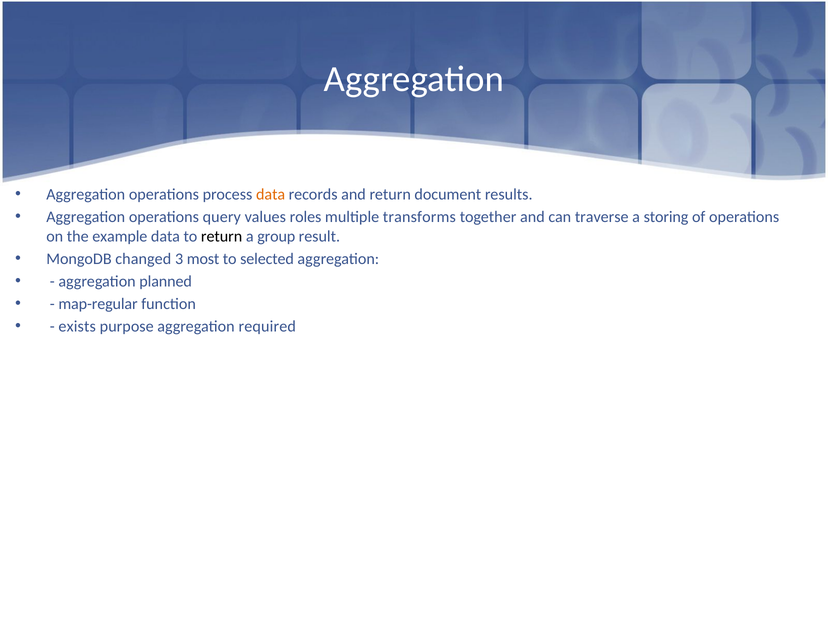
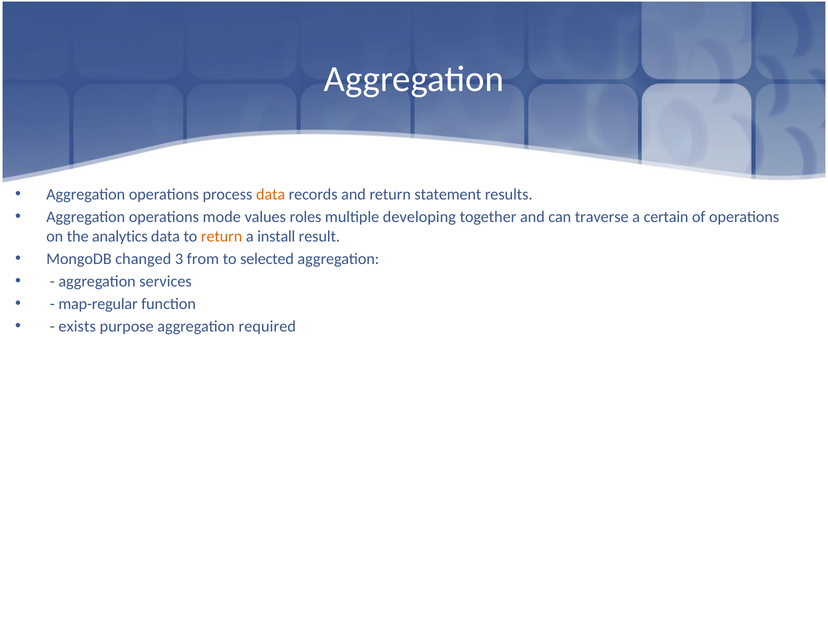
document: document -> statement
query: query -> mode
transforms: transforms -> developing
storing: storing -> certain
example: example -> analytics
return at (222, 236) colour: black -> orange
group: group -> install
most: most -> from
planned: planned -> services
